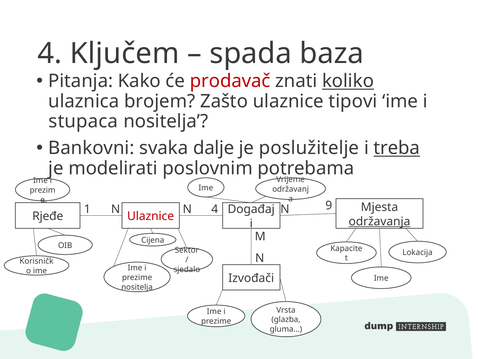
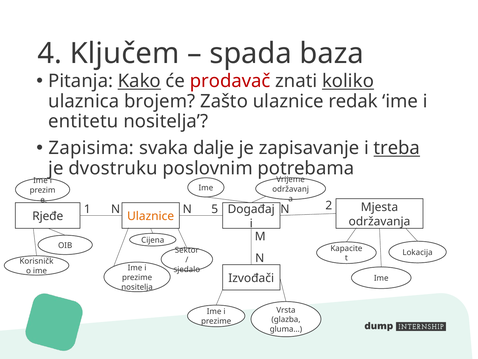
Kako underline: none -> present
tipovi: tipovi -> redak
stupaca: stupaca -> entitetu
Bankovni: Bankovni -> Zapisima
poslužitelje: poslužitelje -> zapisavanje
modelirati: modelirati -> dvostruku
1 4: 4 -> 5
9: 9 -> 2
Ulaznice at (151, 216) colour: red -> orange
održavanja underline: present -> none
